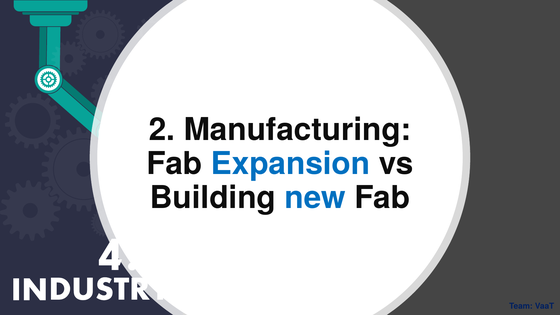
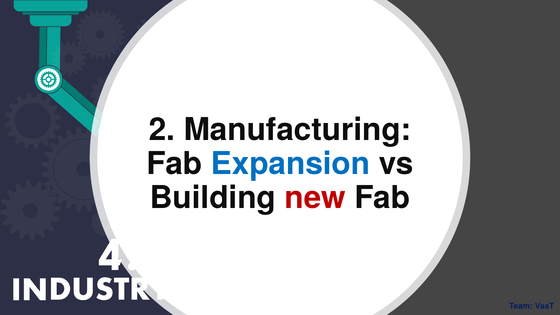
new colour: blue -> red
